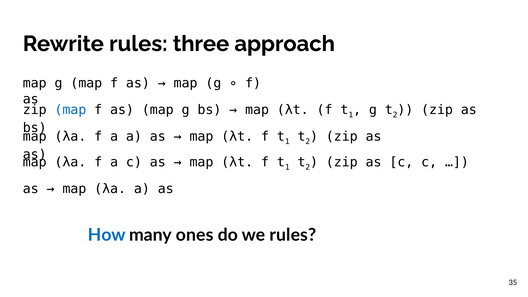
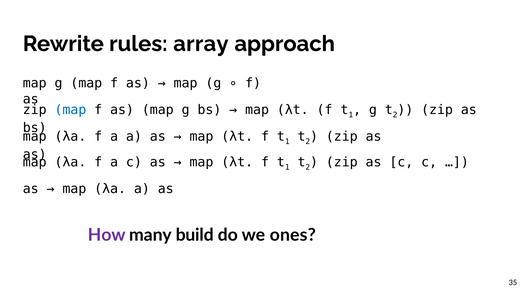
three: three -> array
How colour: blue -> purple
ones: ones -> build
we rules: rules -> ones
